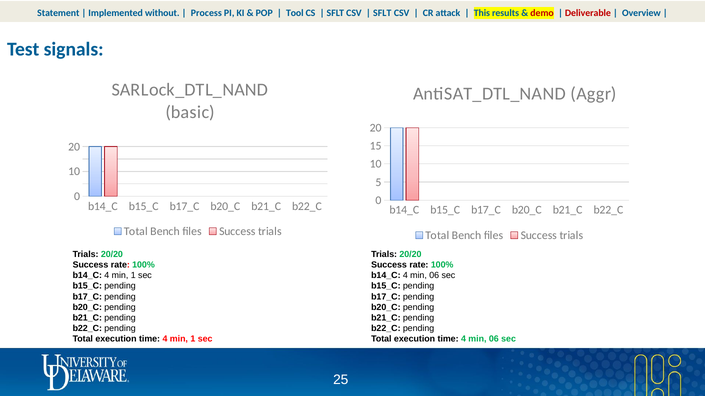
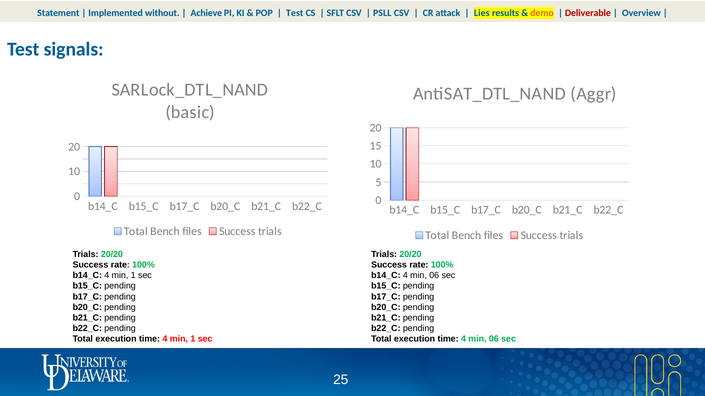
Process: Process -> Achieve
Tool at (295, 13): Tool -> Test
SFLT at (382, 13): SFLT -> PSLL
This: This -> Lies
demo colour: red -> orange
